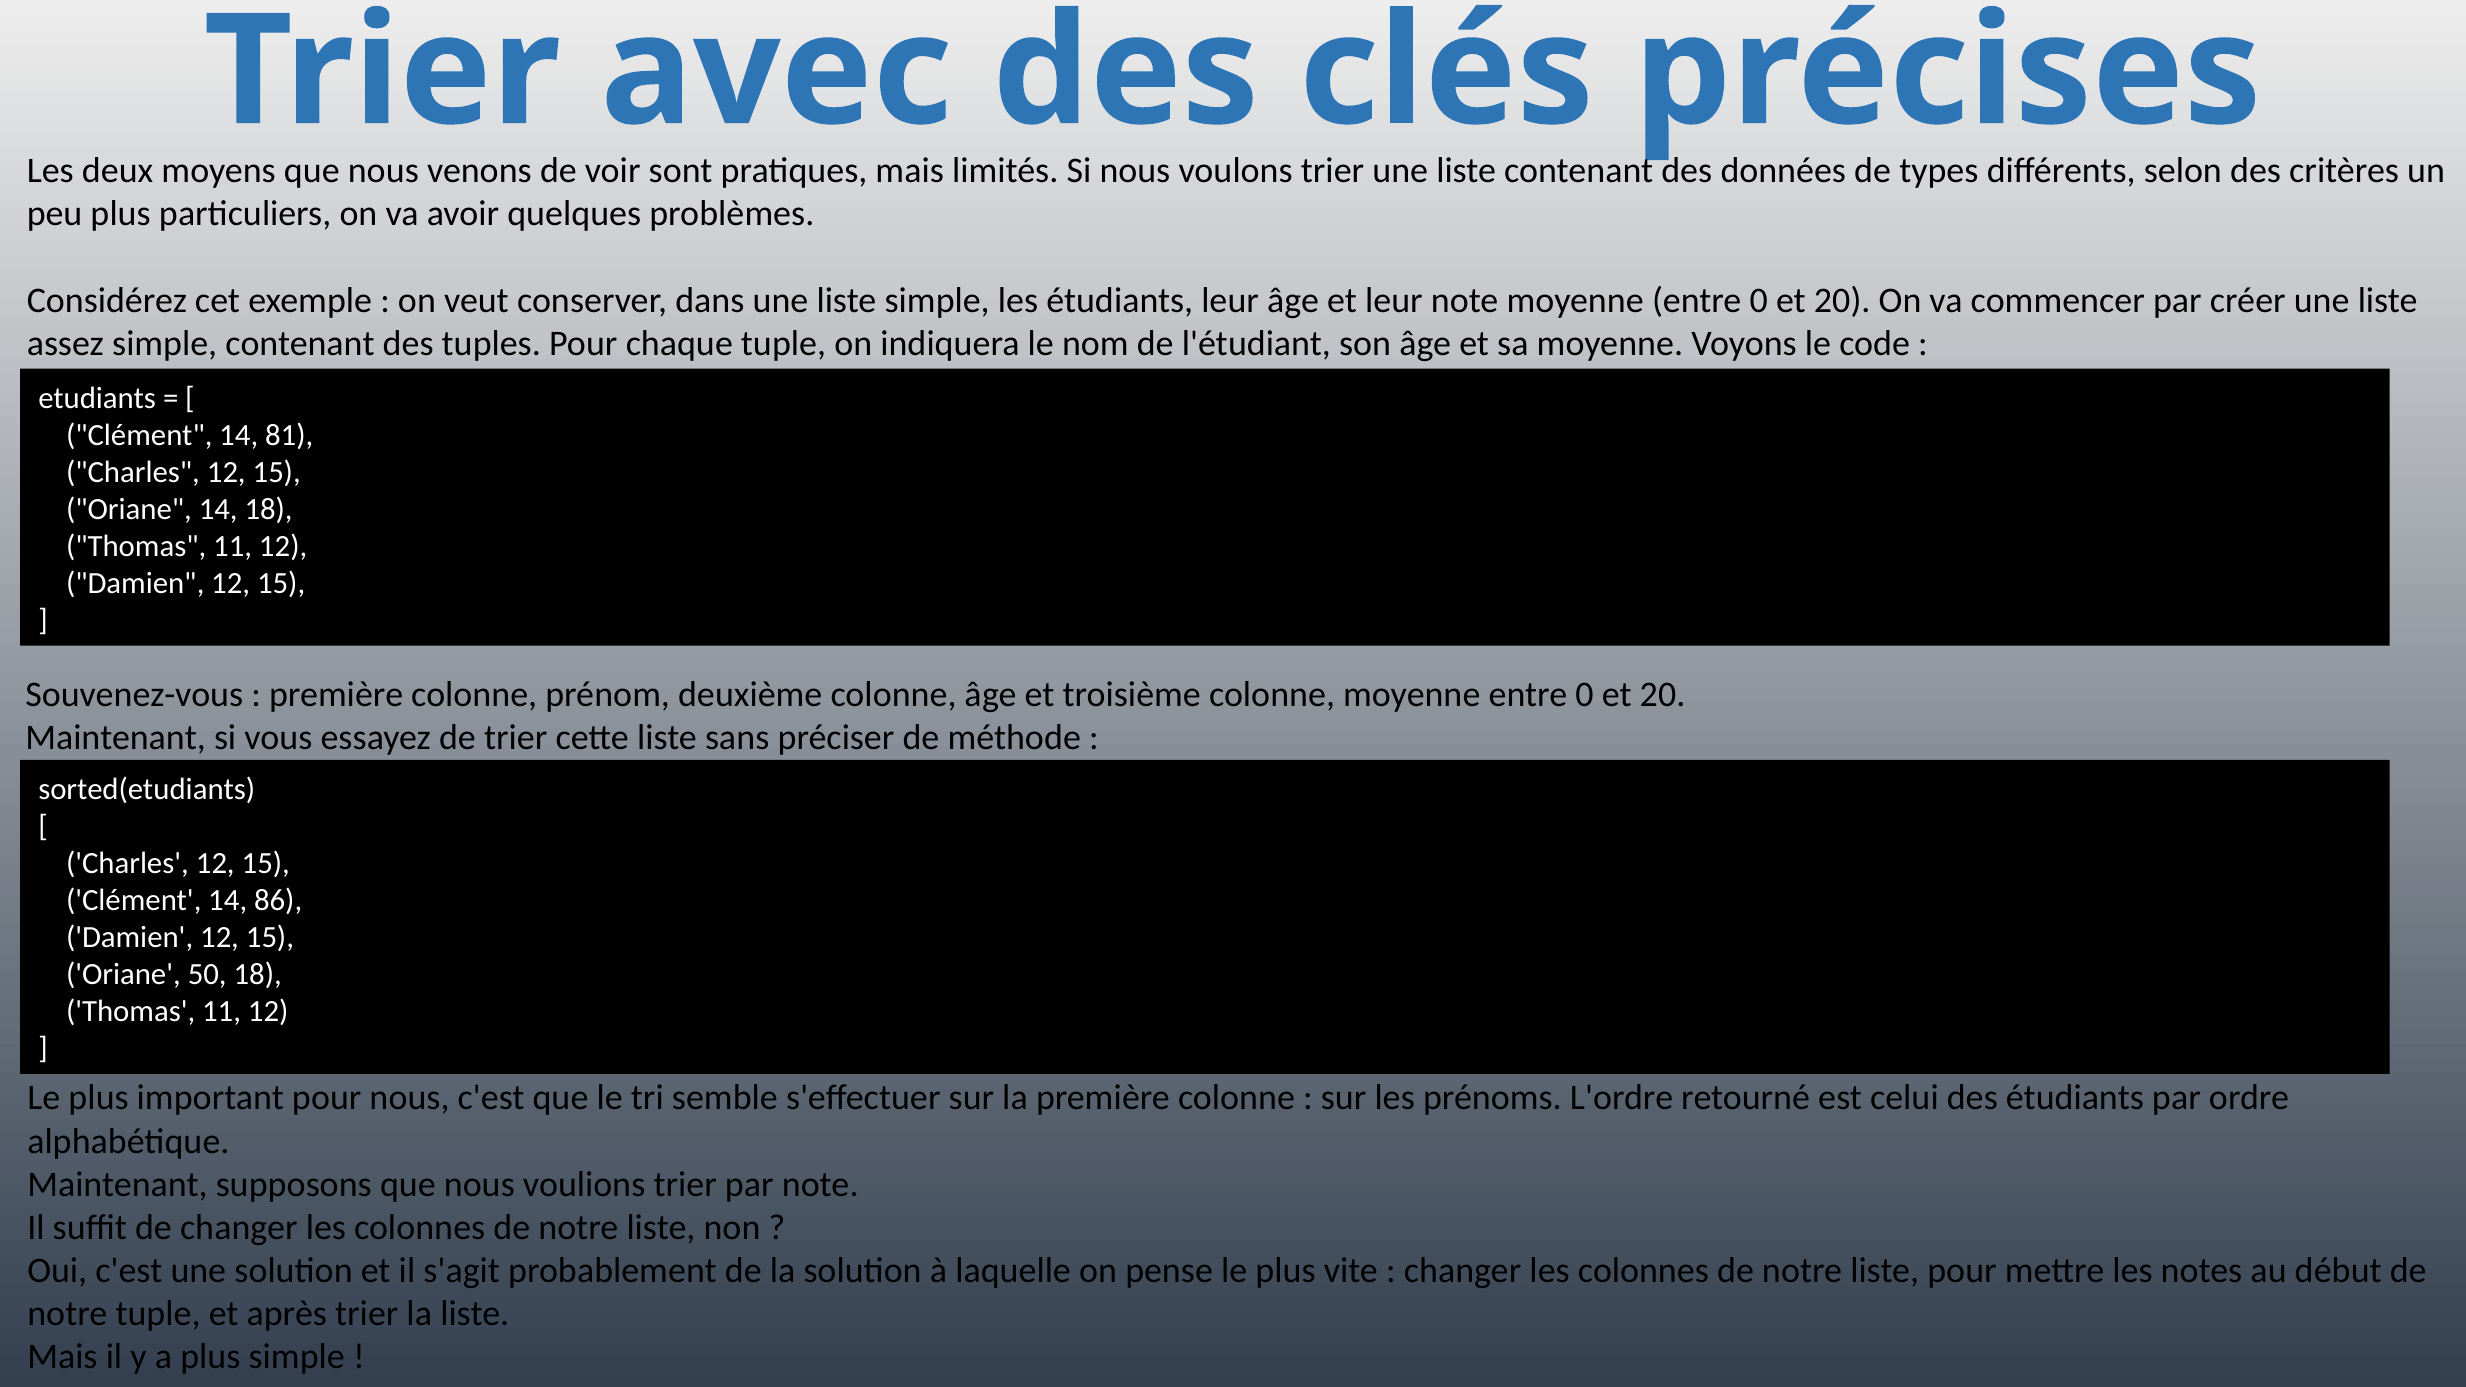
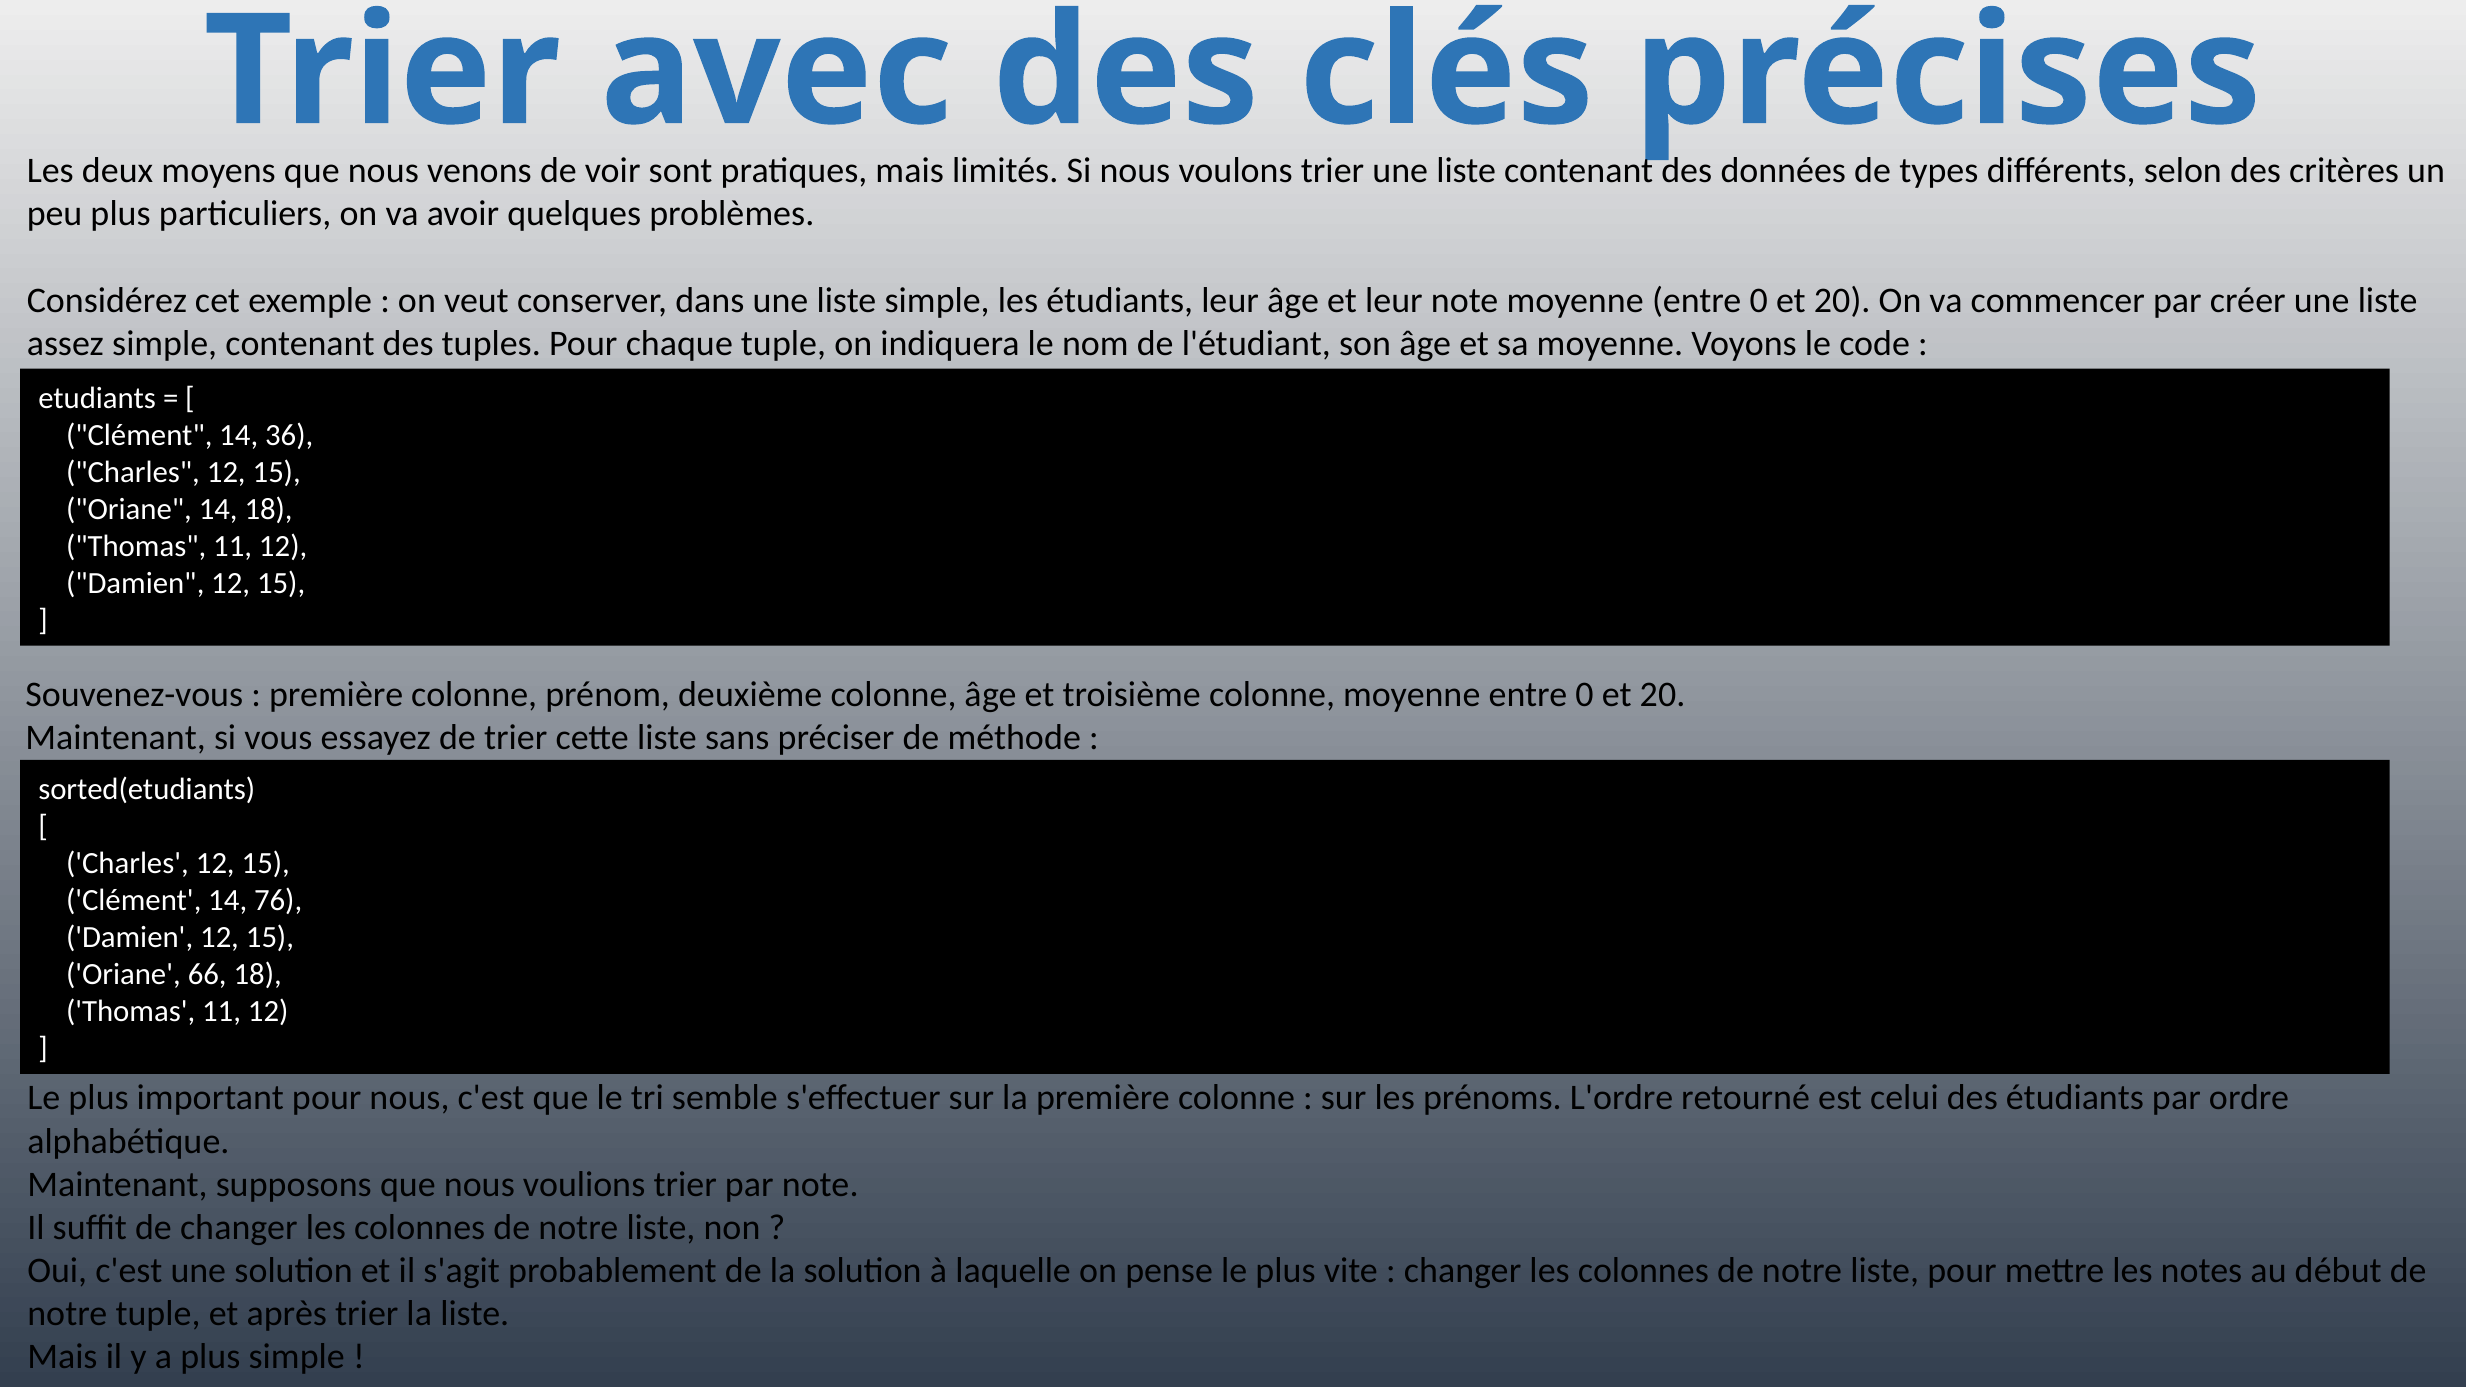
81: 81 -> 36
86: 86 -> 76
50: 50 -> 66
